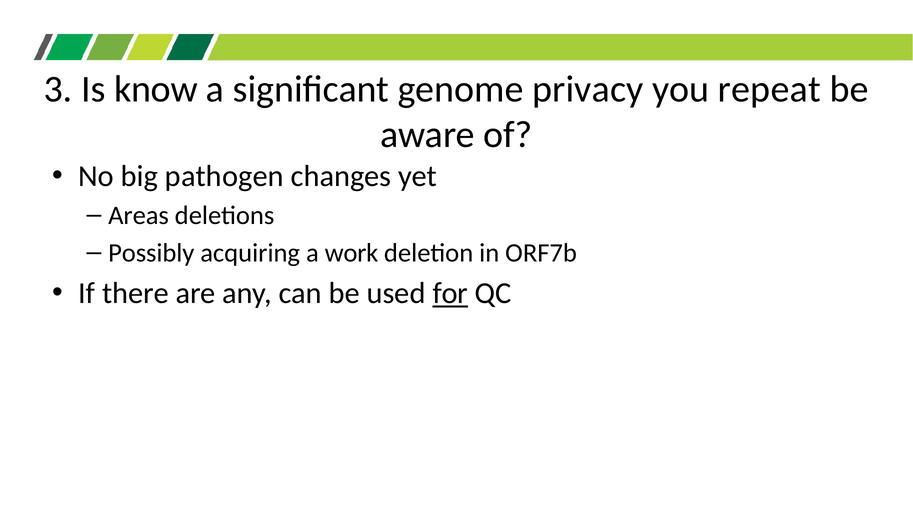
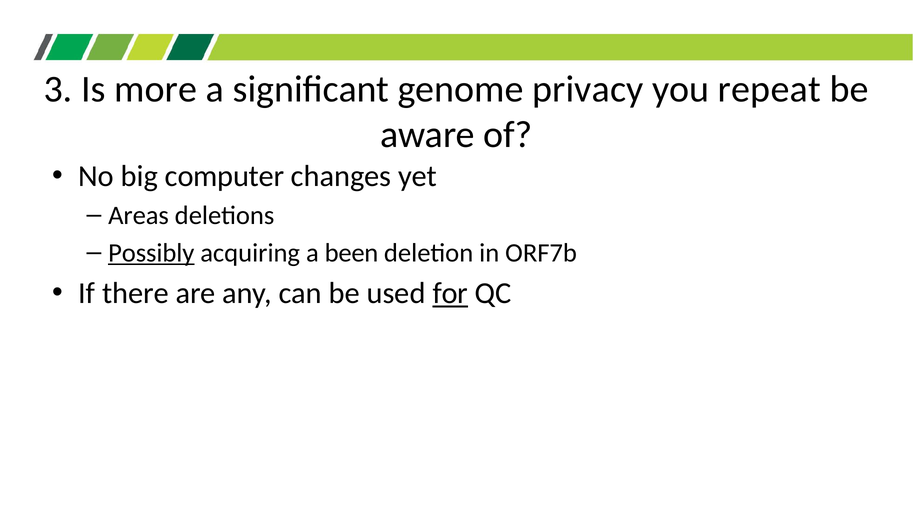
know: know -> more
pathogen: pathogen -> computer
Possibly underline: none -> present
work: work -> been
